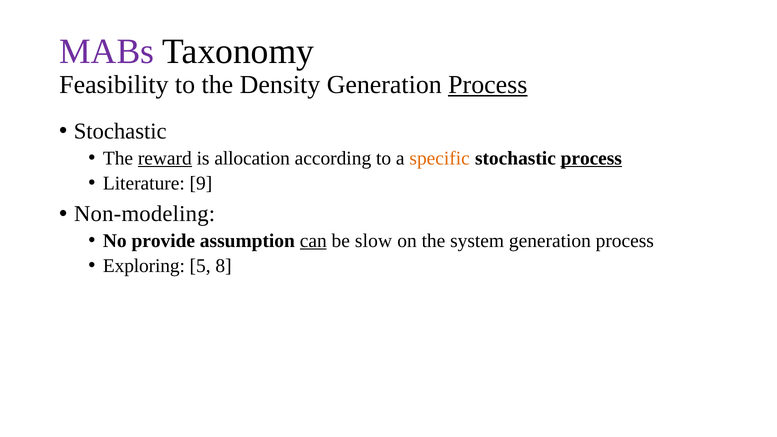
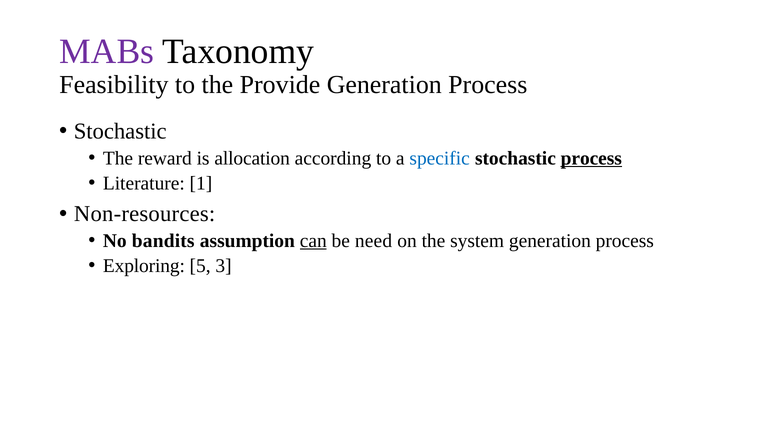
Density: Density -> Provide
Process at (488, 85) underline: present -> none
reward underline: present -> none
specific colour: orange -> blue
9: 9 -> 1
Non-modeling: Non-modeling -> Non-resources
provide: provide -> bandits
slow: slow -> need
8: 8 -> 3
